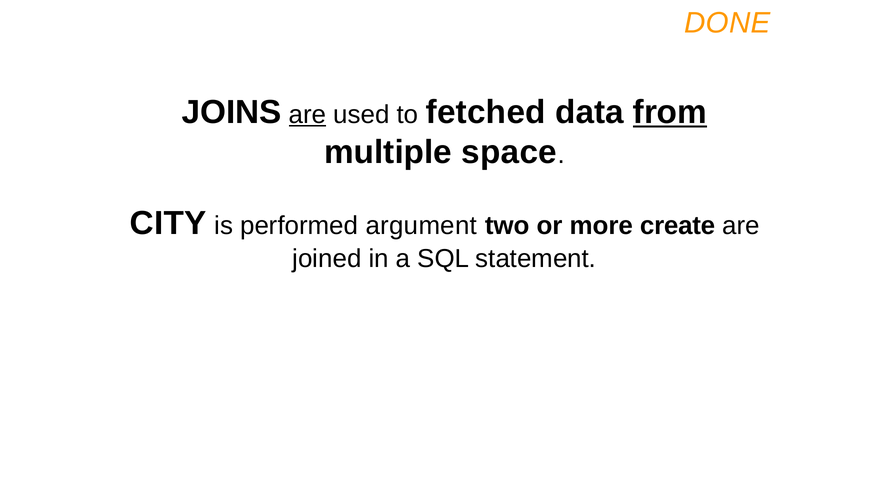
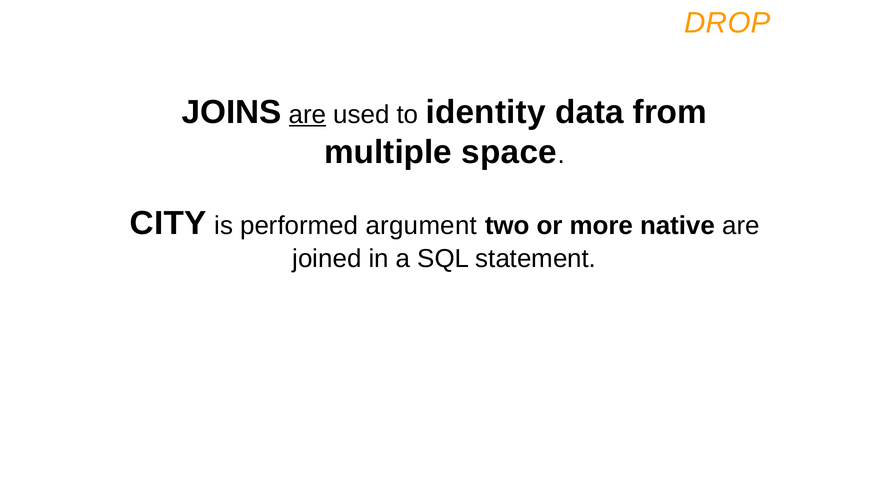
DONE: DONE -> DROP
fetched: fetched -> identity
from underline: present -> none
create: create -> native
